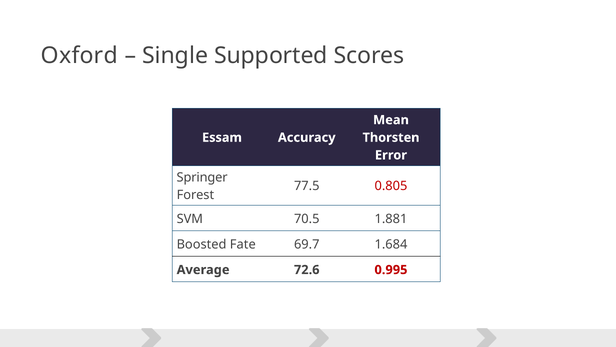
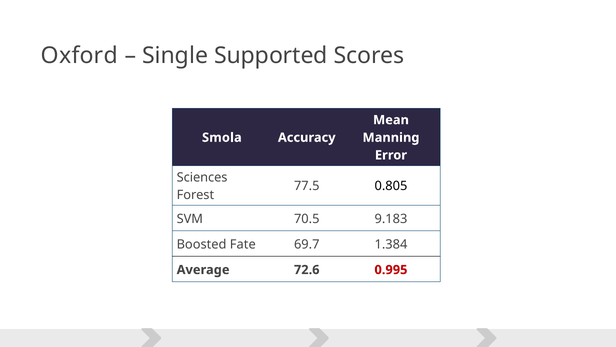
Essam: Essam -> Smola
Thorsten: Thorsten -> Manning
Springer: Springer -> Sciences
0.805 colour: red -> black
1.881: 1.881 -> 9.183
1.684: 1.684 -> 1.384
